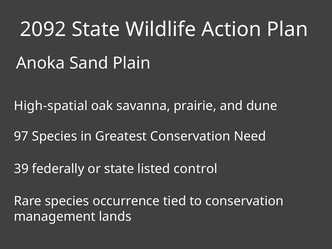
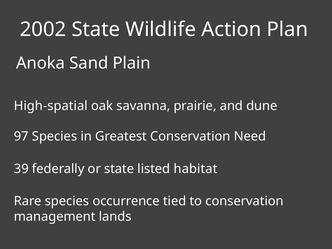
2092: 2092 -> 2002
control: control -> habitat
